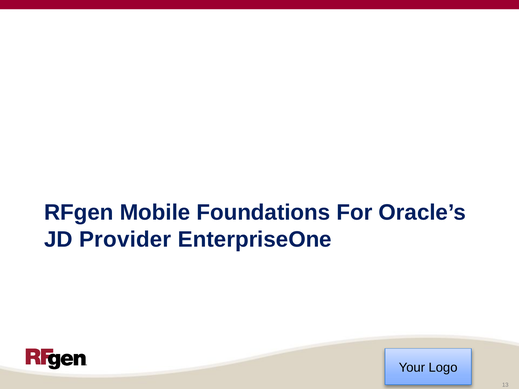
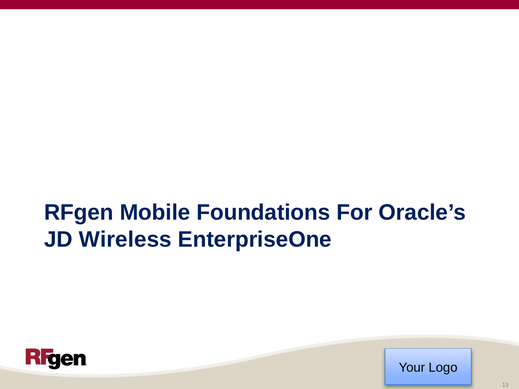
Provider: Provider -> Wireless
